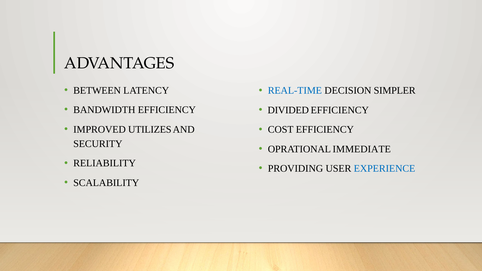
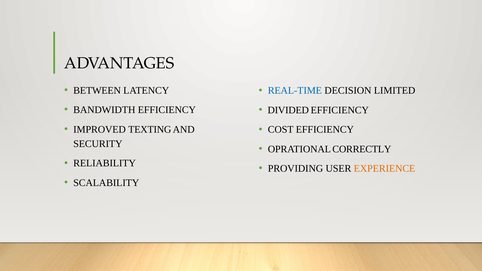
SIMPLER: SIMPLER -> LIMITED
UTILIZES: UTILIZES -> TEXTING
IMMEDIATE: IMMEDIATE -> CORRECTLY
EXPERIENCE colour: blue -> orange
